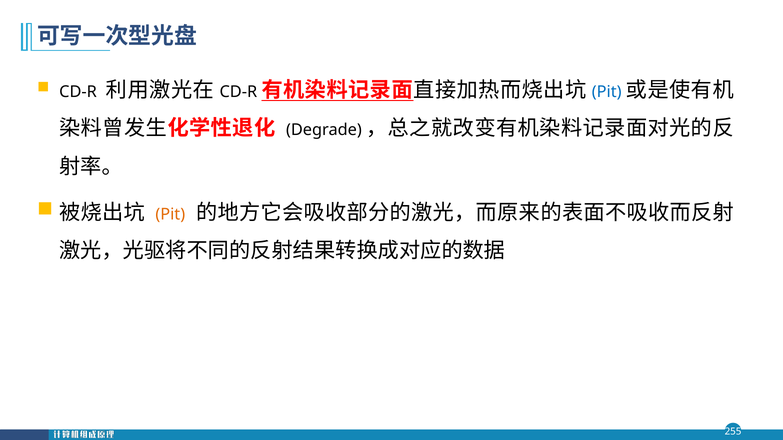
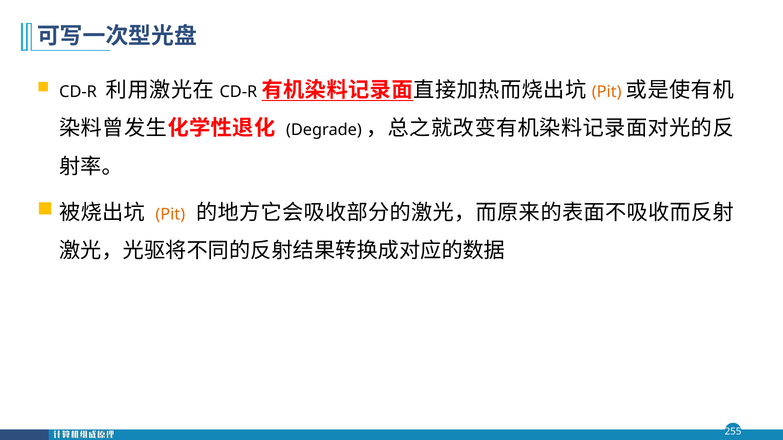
Pit at (607, 92) colour: blue -> orange
